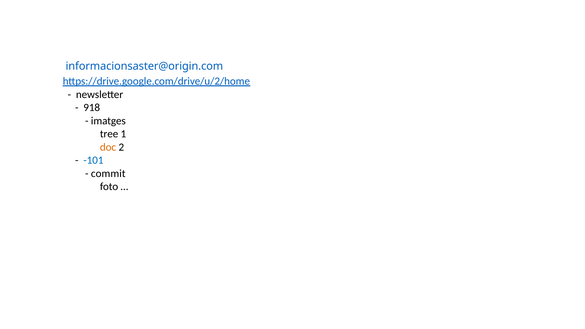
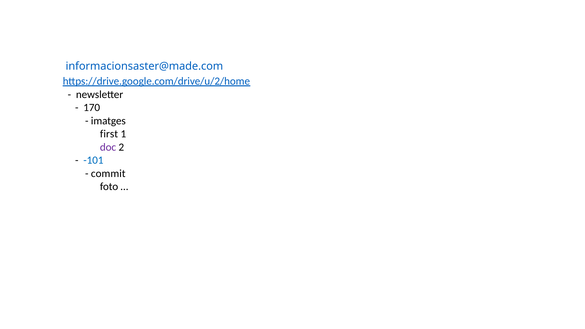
informacionsaster@origin.com: informacionsaster@origin.com -> informacionsaster@made.com
918: 918 -> 170
tree: tree -> first
doc colour: orange -> purple
